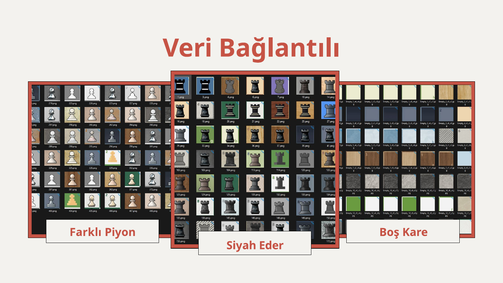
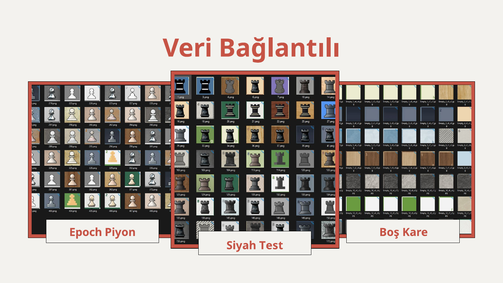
Farklı: Farklı -> Epoch
Eder: Eder -> Test
